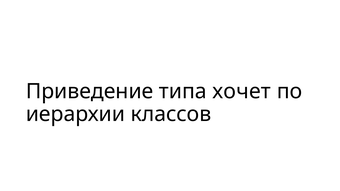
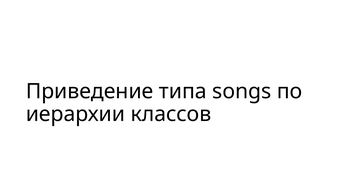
хочет: хочет -> songs
